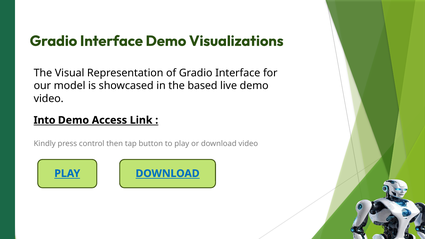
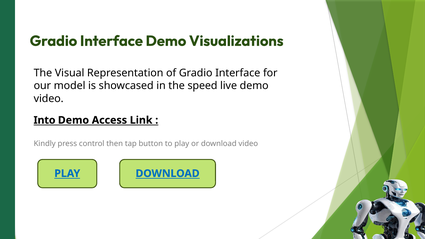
based: based -> speed
